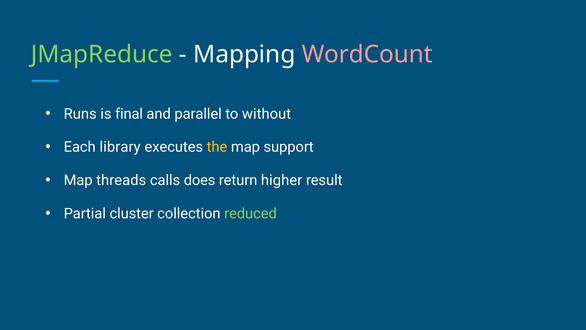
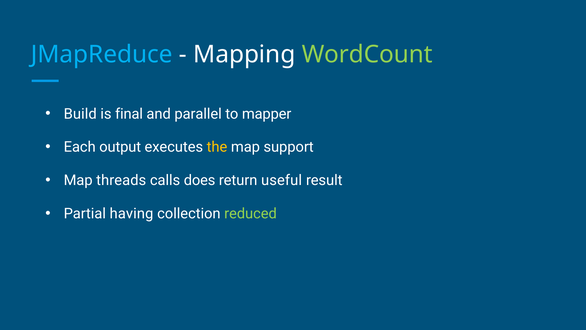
JMapReduce colour: light green -> light blue
WordCount colour: pink -> light green
Runs: Runs -> Build
without: without -> mapper
library: library -> output
higher: higher -> useful
cluster: cluster -> having
